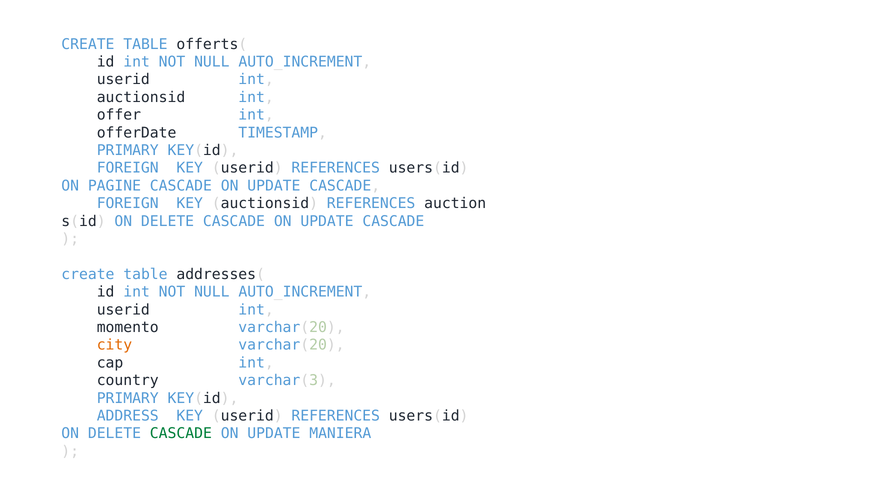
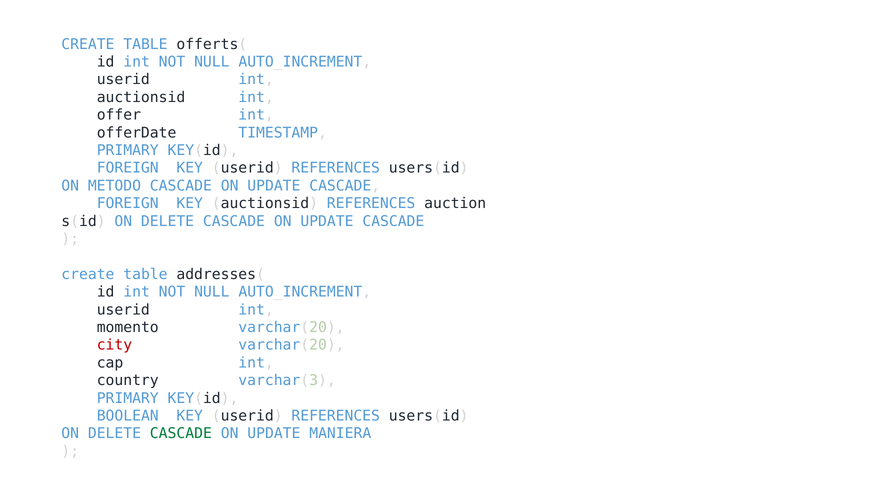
PAGINE: PAGINE -> METODO
city colour: orange -> red
ADDRESS: ADDRESS -> BOOLEAN
